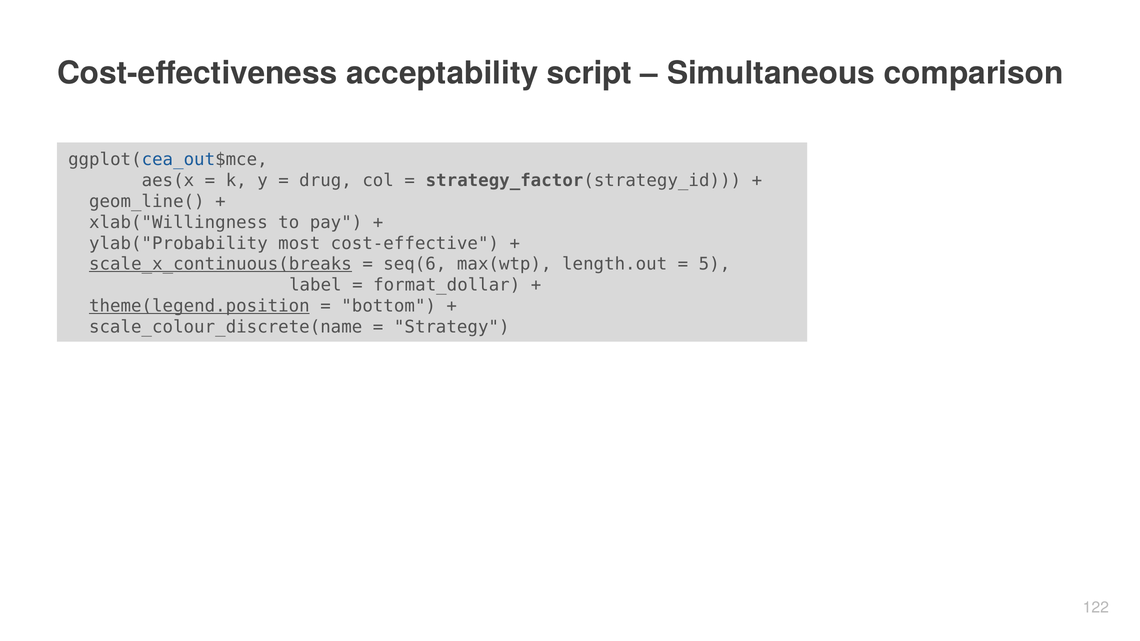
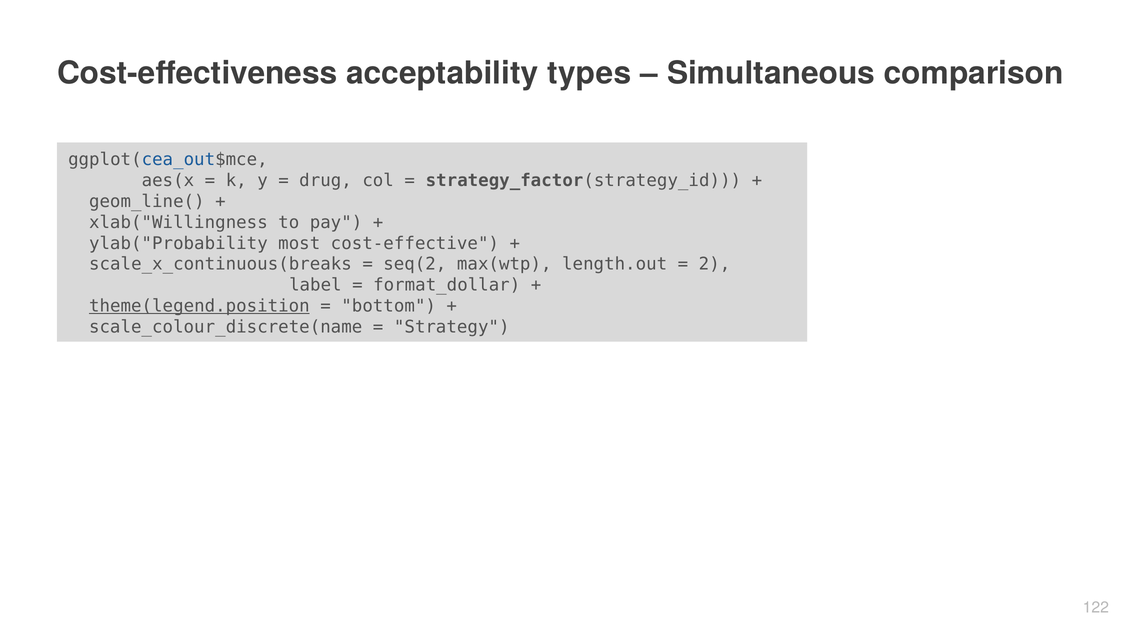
script: script -> types
scale_x_continuous(breaks underline: present -> none
seq(6: seq(6 -> seq(2
5: 5 -> 2
